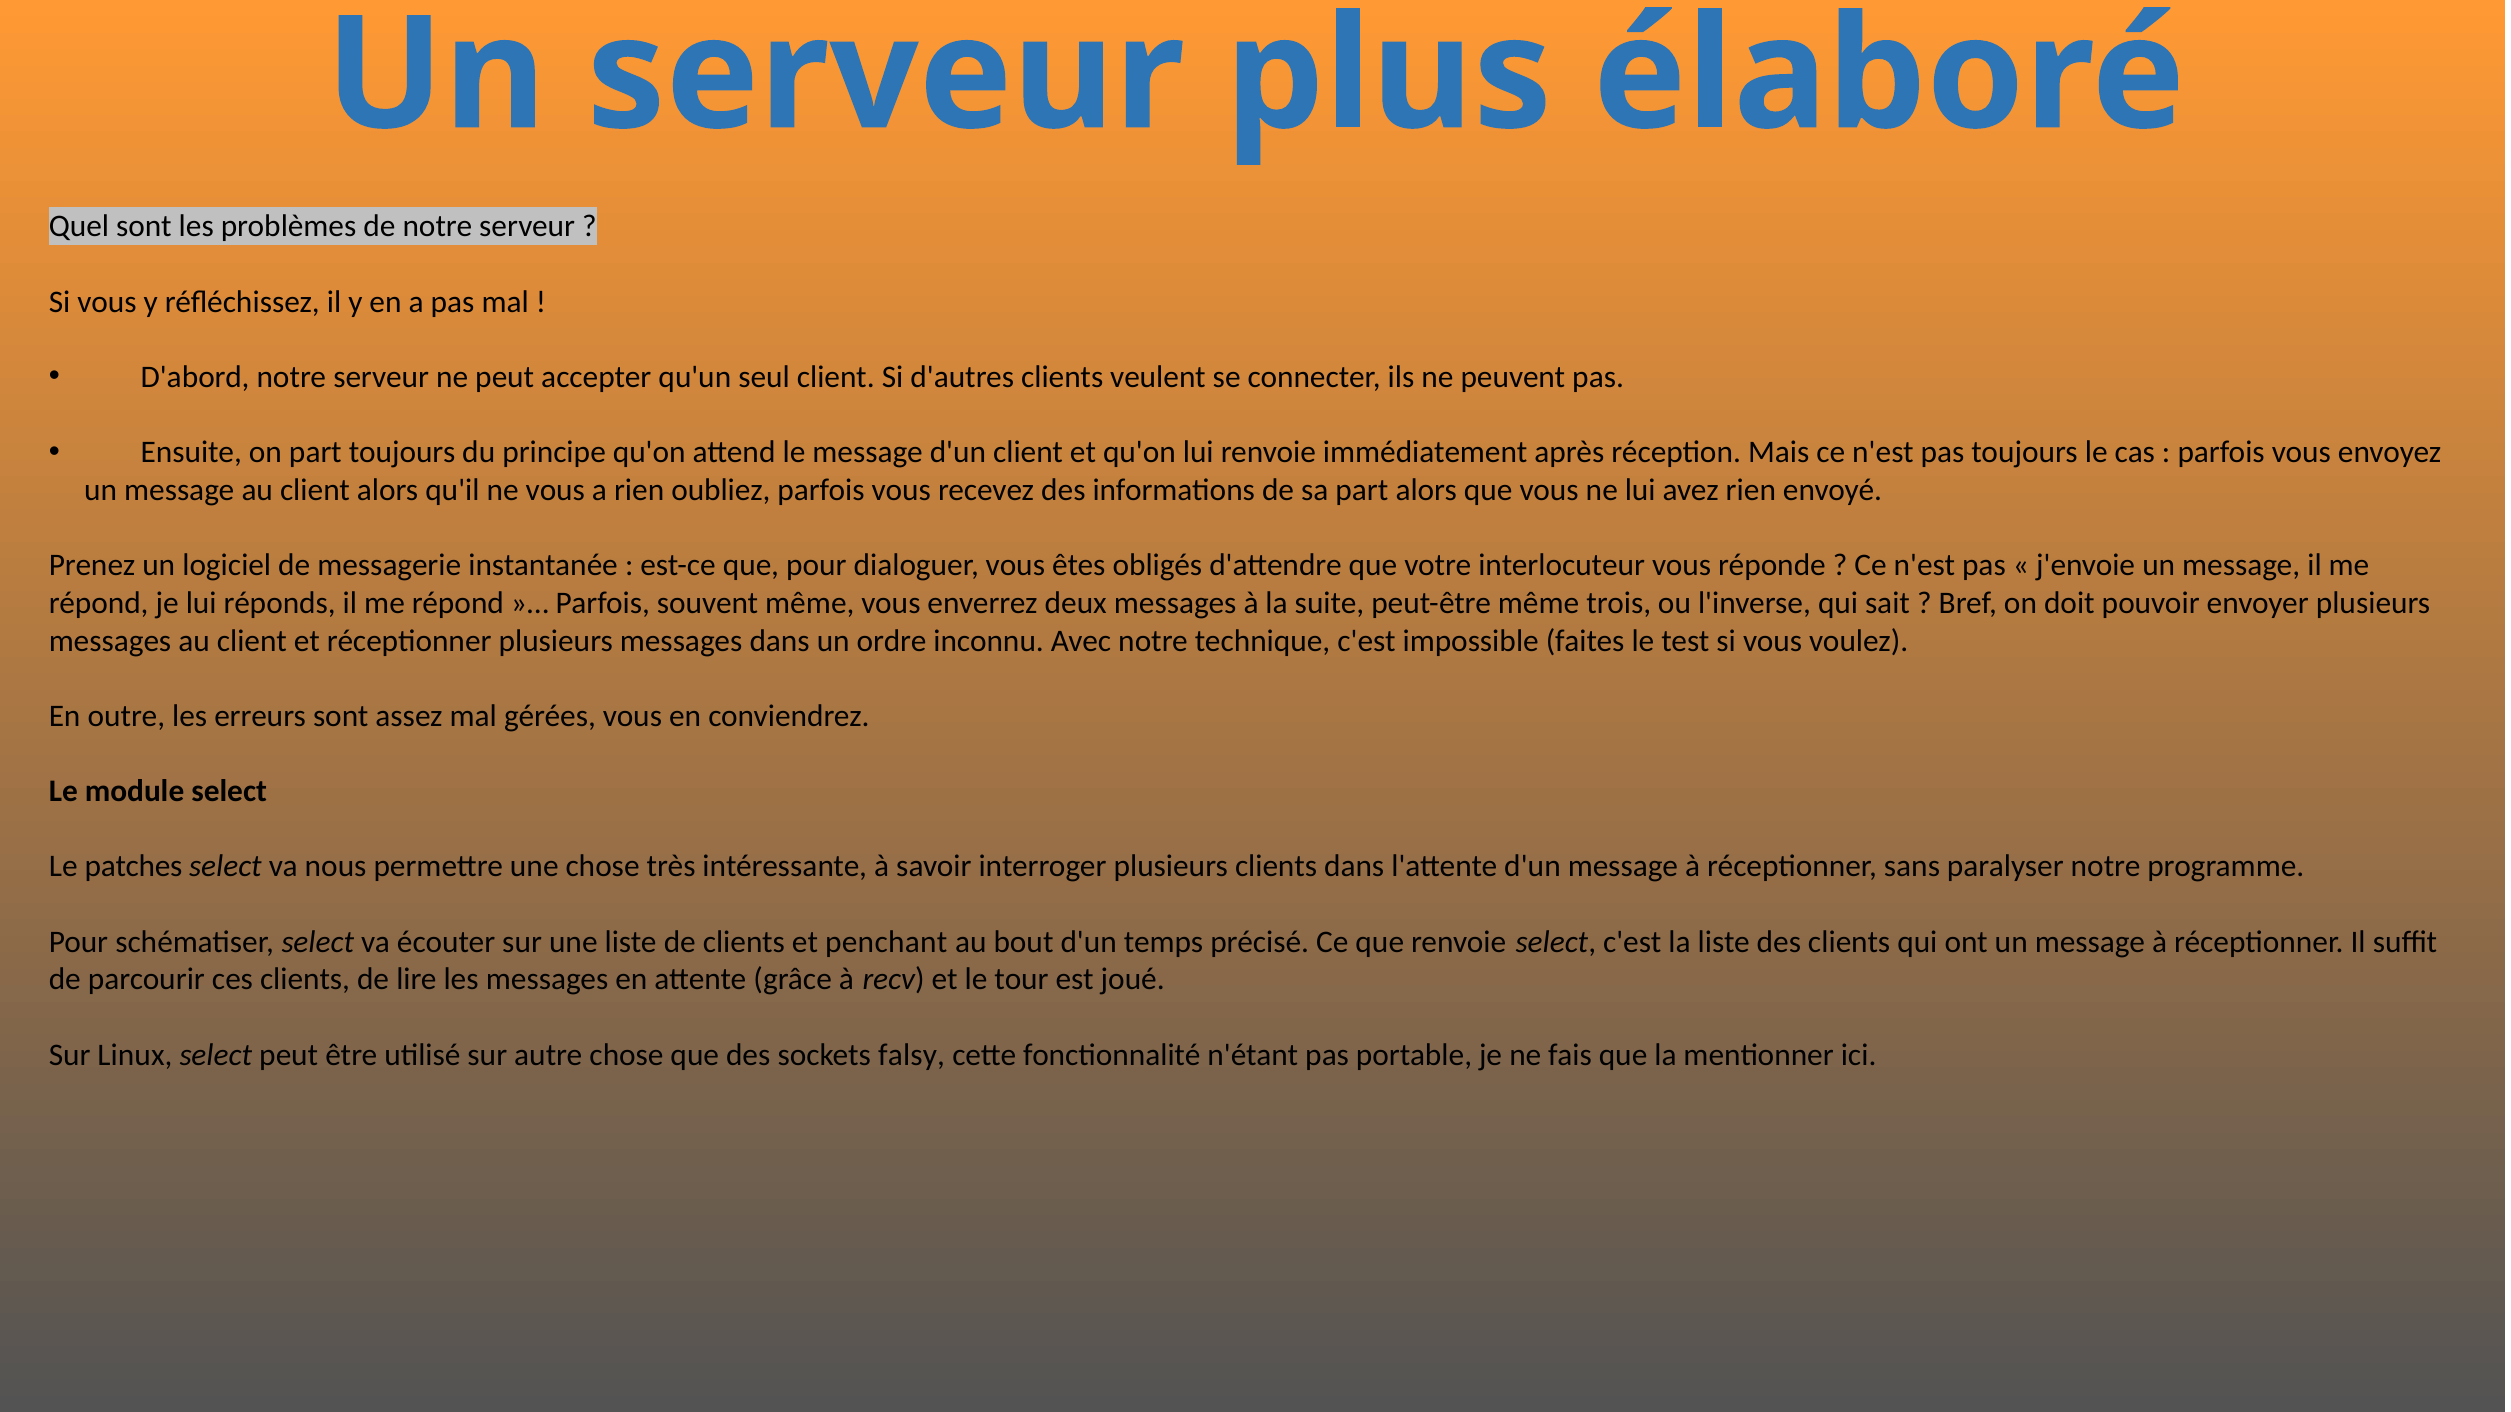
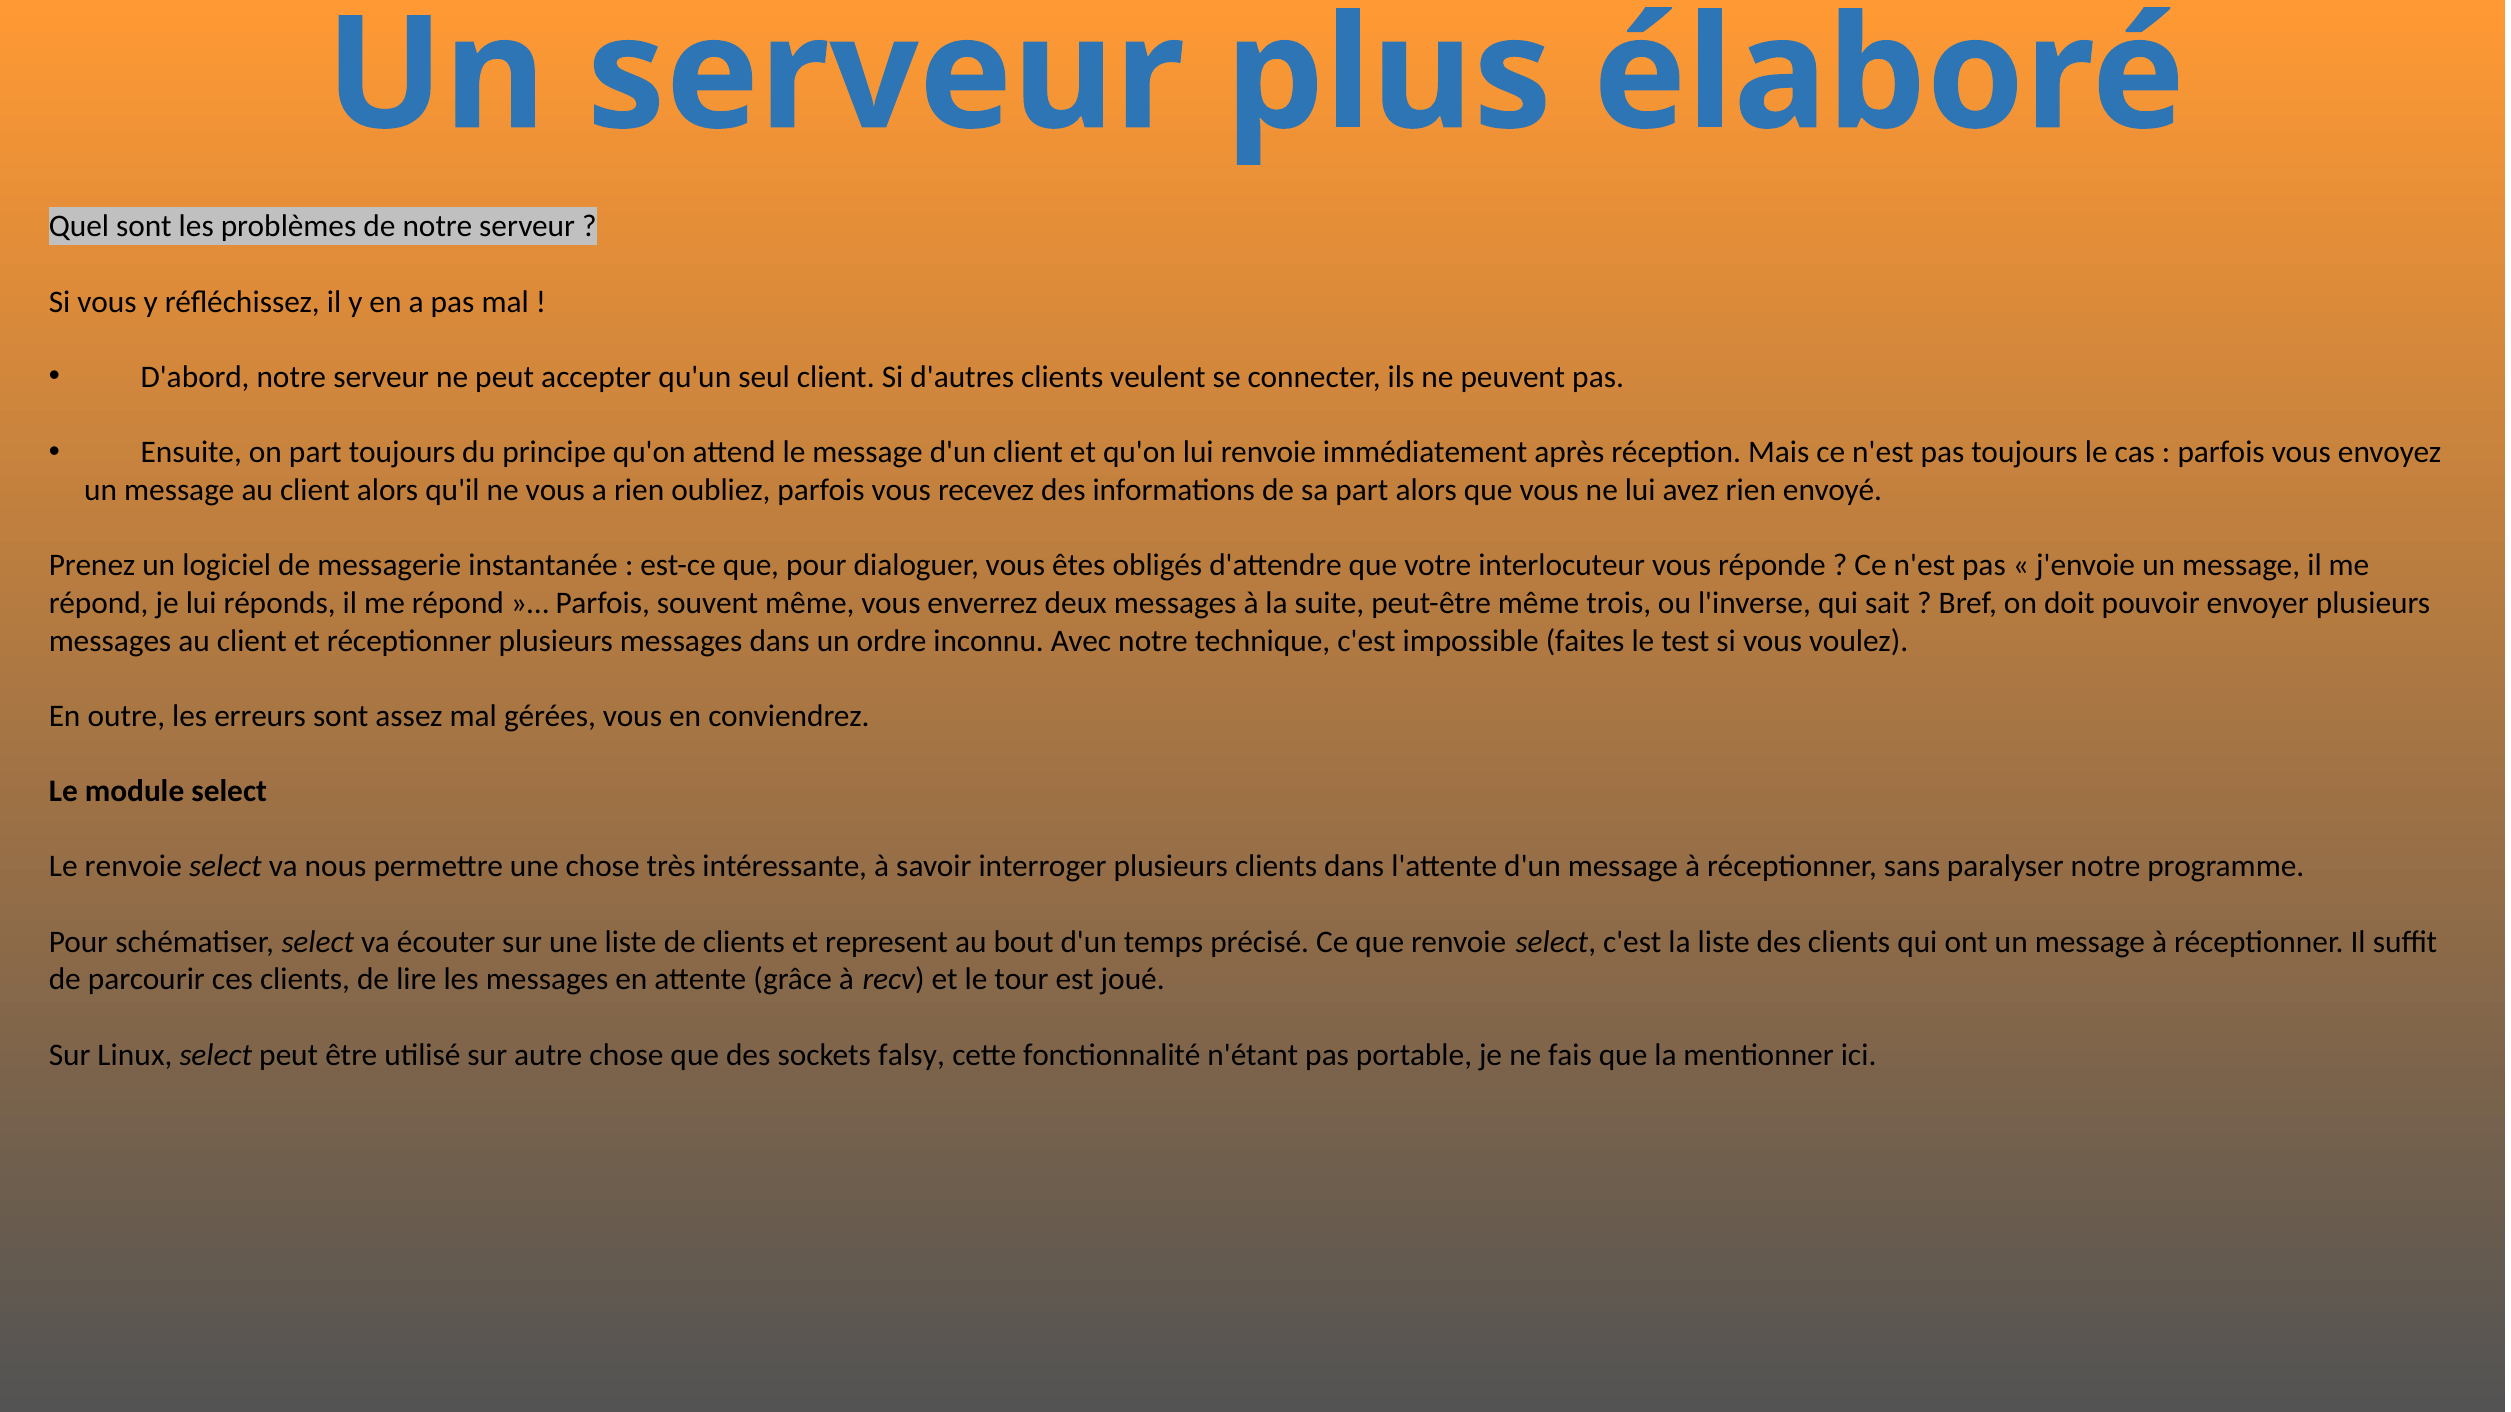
Le patches: patches -> renvoie
penchant: penchant -> represent
